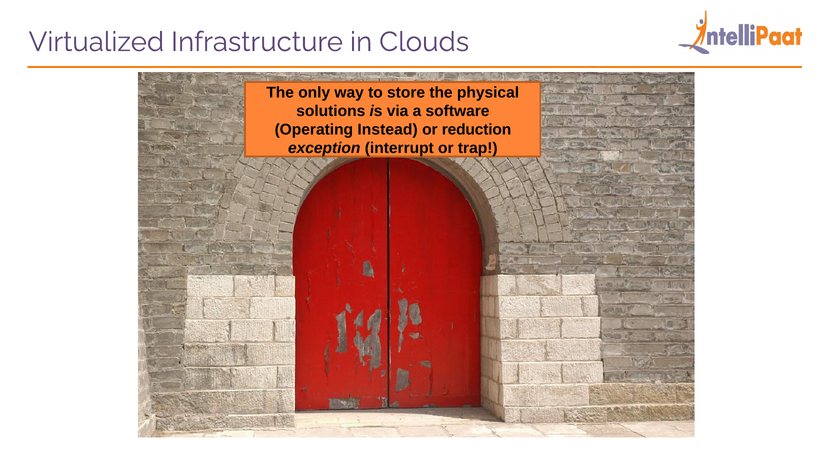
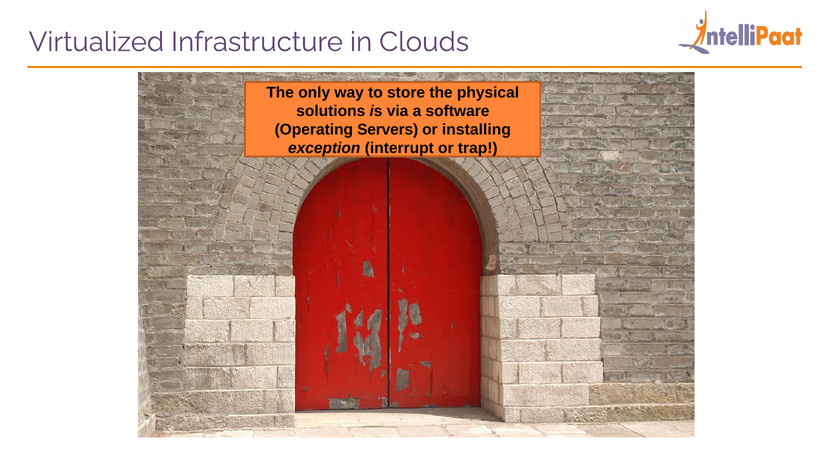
Instead: Instead -> Servers
reduction: reduction -> installing
